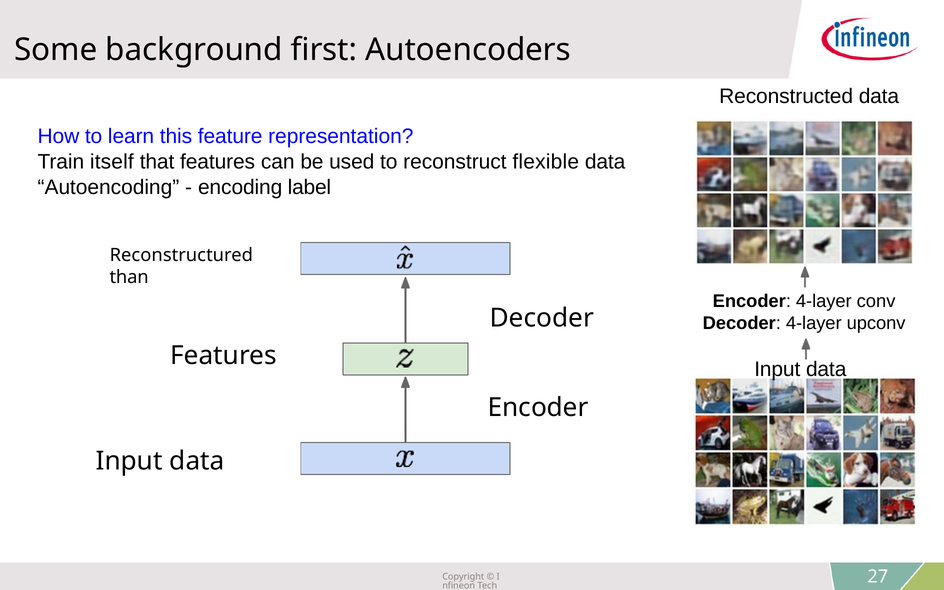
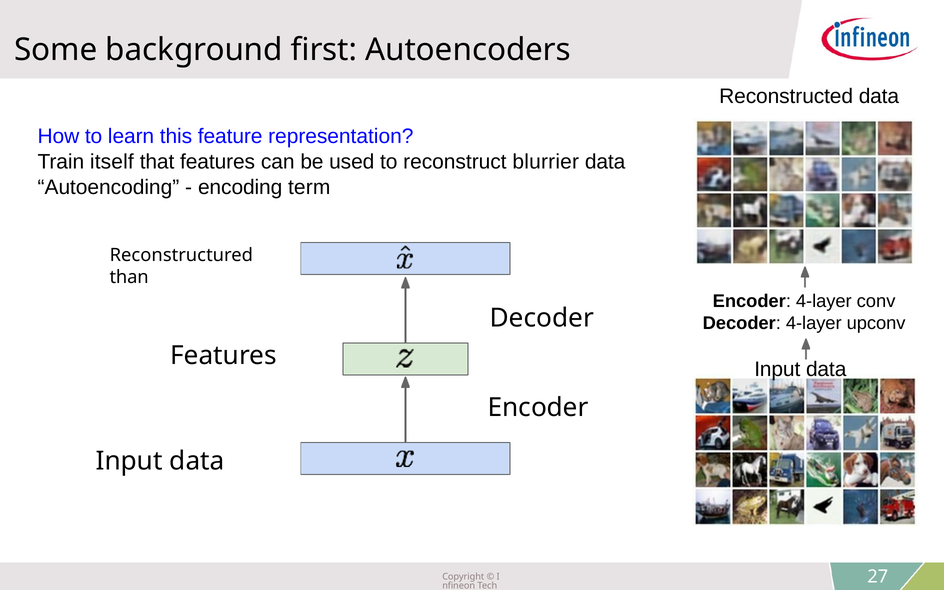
flexible: flexible -> blurrier
label: label -> term
